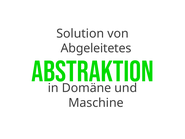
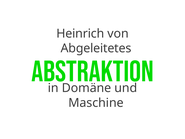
Solution: Solution -> Heinrich
